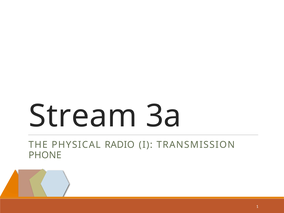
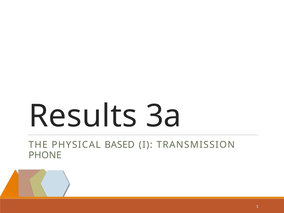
Stream: Stream -> Results
RADIO: RADIO -> BASED
